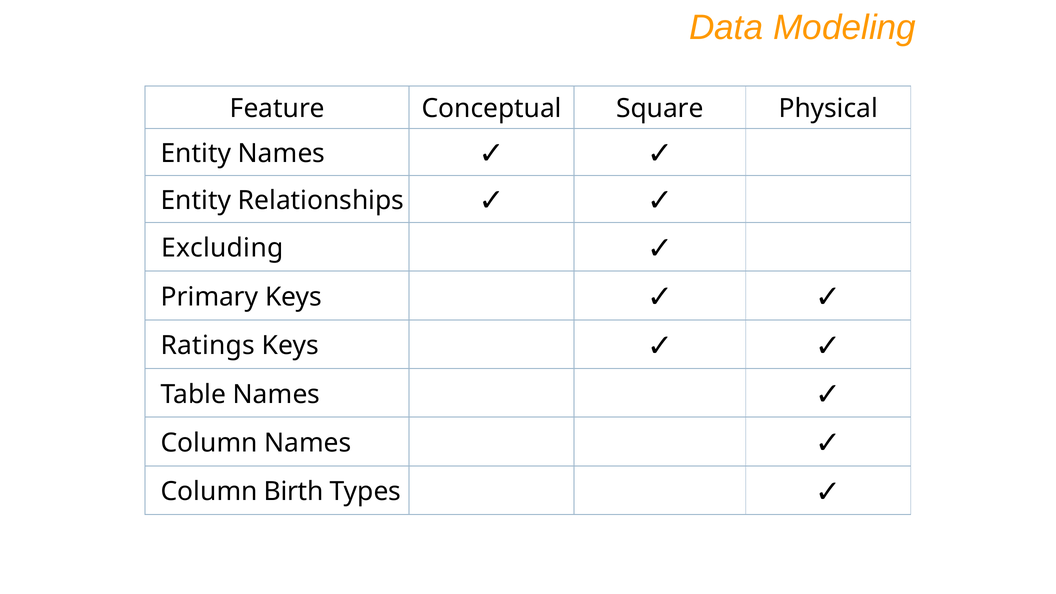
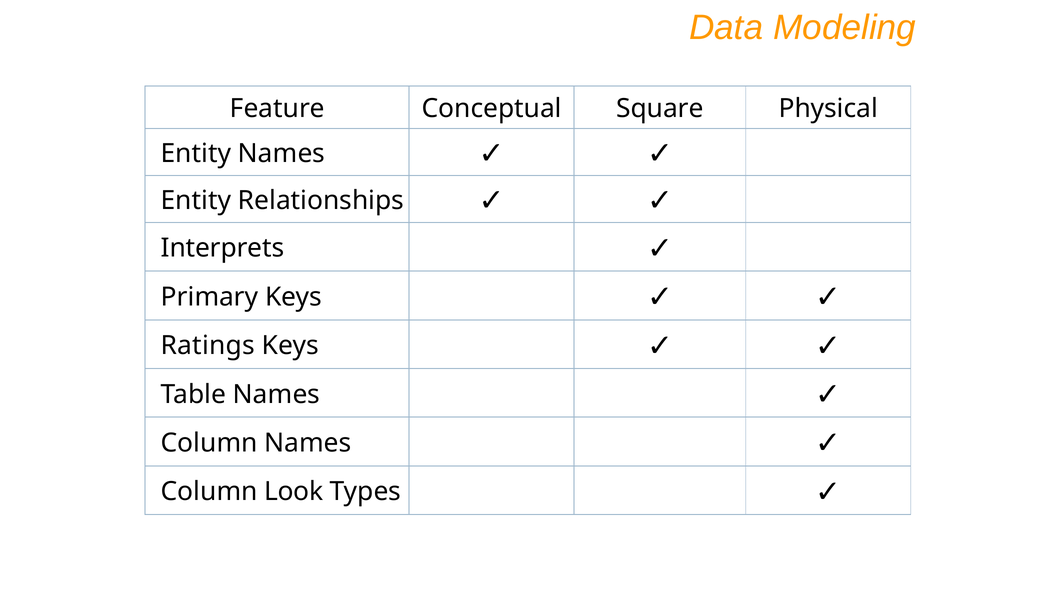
Excluding: Excluding -> Interprets
Birth: Birth -> Look
